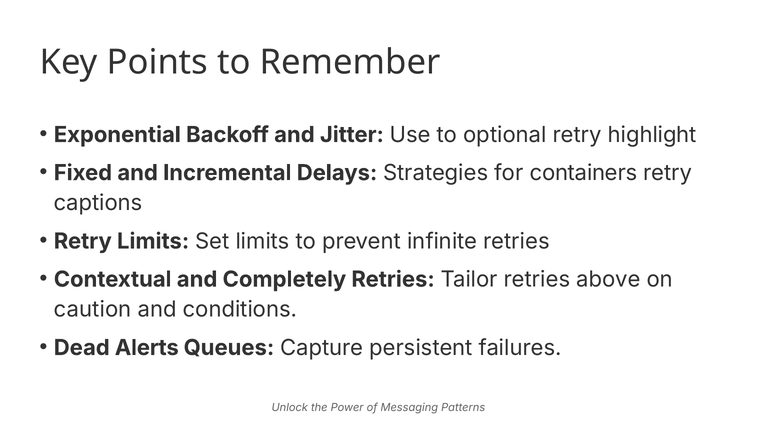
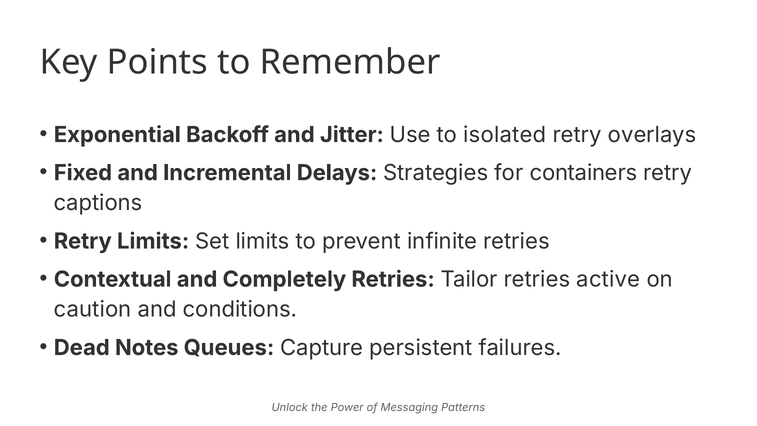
optional: optional -> isolated
highlight: highlight -> overlays
above: above -> active
Alerts: Alerts -> Notes
